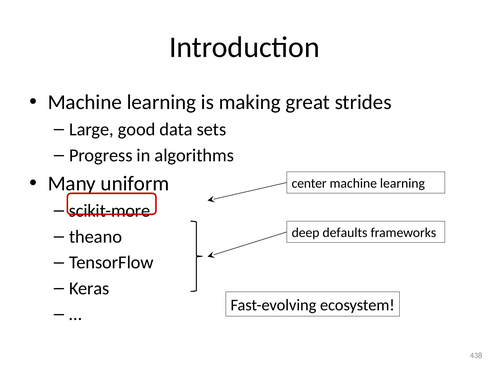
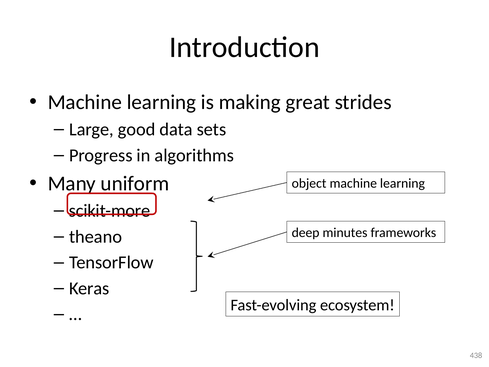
center: center -> object
defaults: defaults -> minutes
